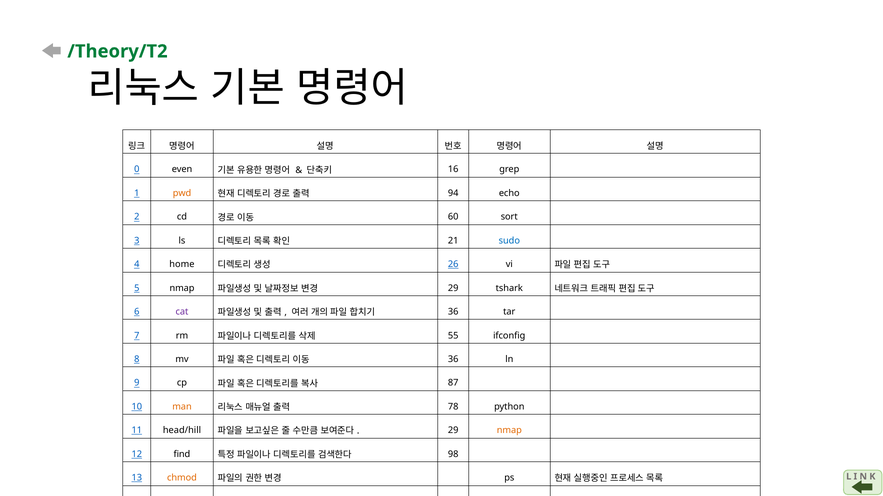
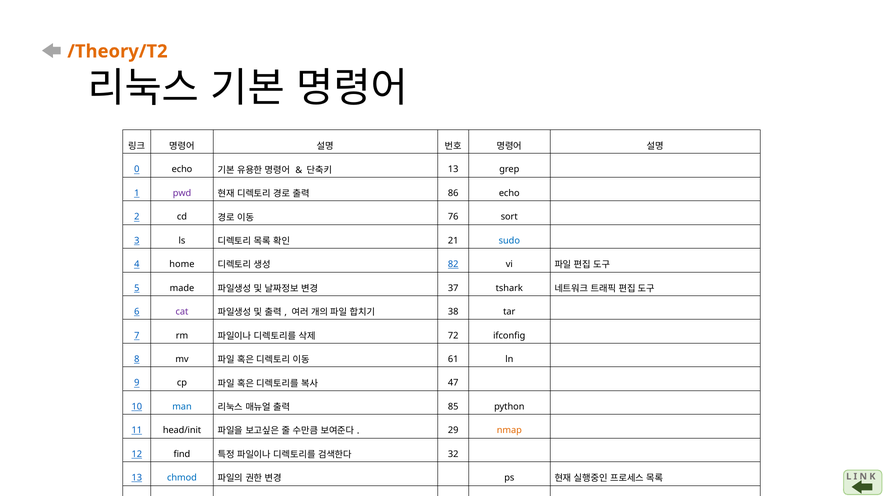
/Theory/T2 colour: green -> orange
0 even: even -> echo
16 at (453, 170): 16 -> 13
pwd colour: orange -> purple
94: 94 -> 86
60: 60 -> 76
26: 26 -> 82
5 nmap: nmap -> made
29 at (453, 288): 29 -> 37
36 at (453, 312): 36 -> 38
55: 55 -> 72
36 at (453, 360): 36 -> 61
87: 87 -> 47
man colour: orange -> blue
78: 78 -> 85
head/hill: head/hill -> head/init
98: 98 -> 32
chmod colour: orange -> blue
